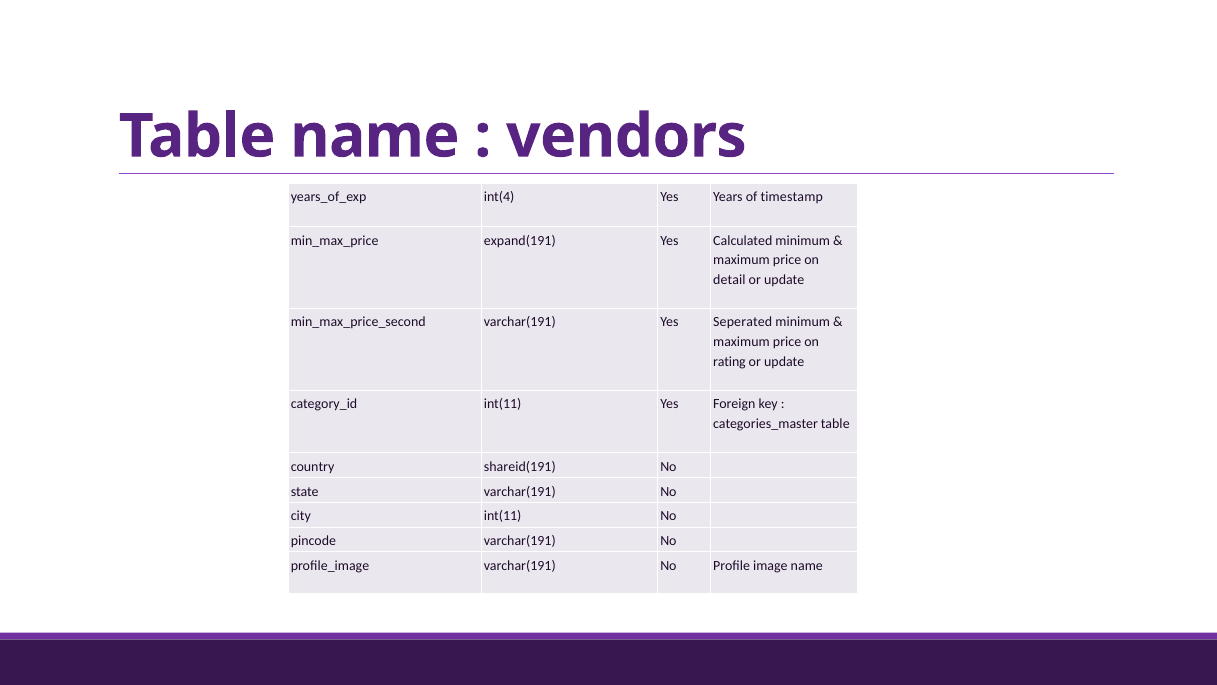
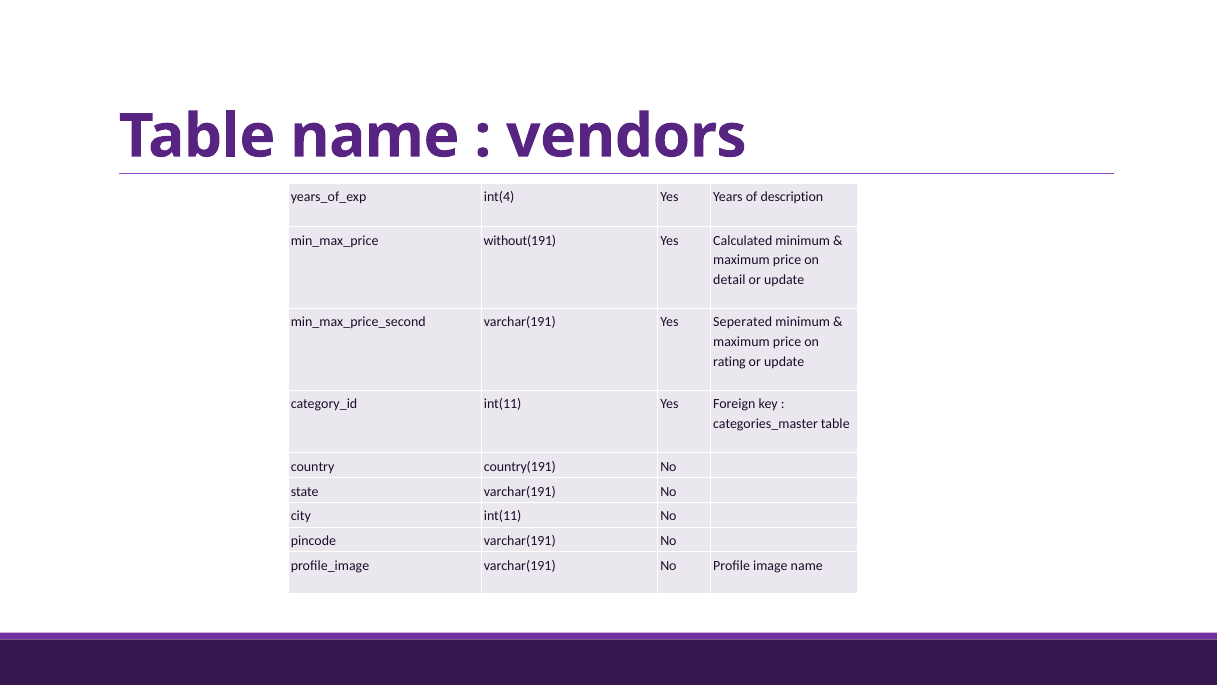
timestamp: timestamp -> description
expand(191: expand(191 -> without(191
shareid(191: shareid(191 -> country(191
